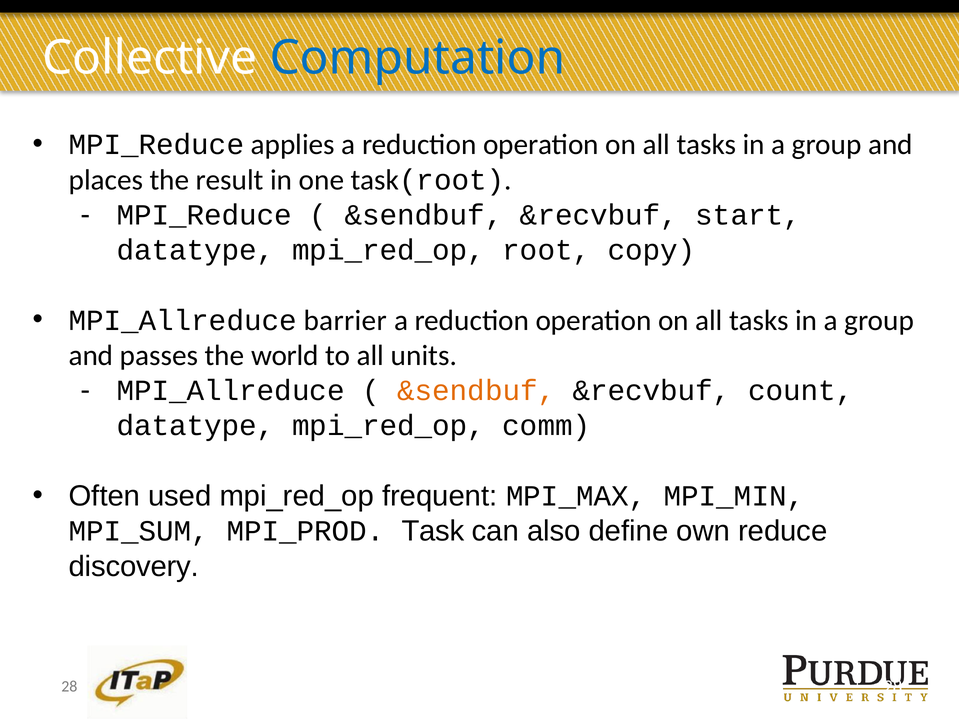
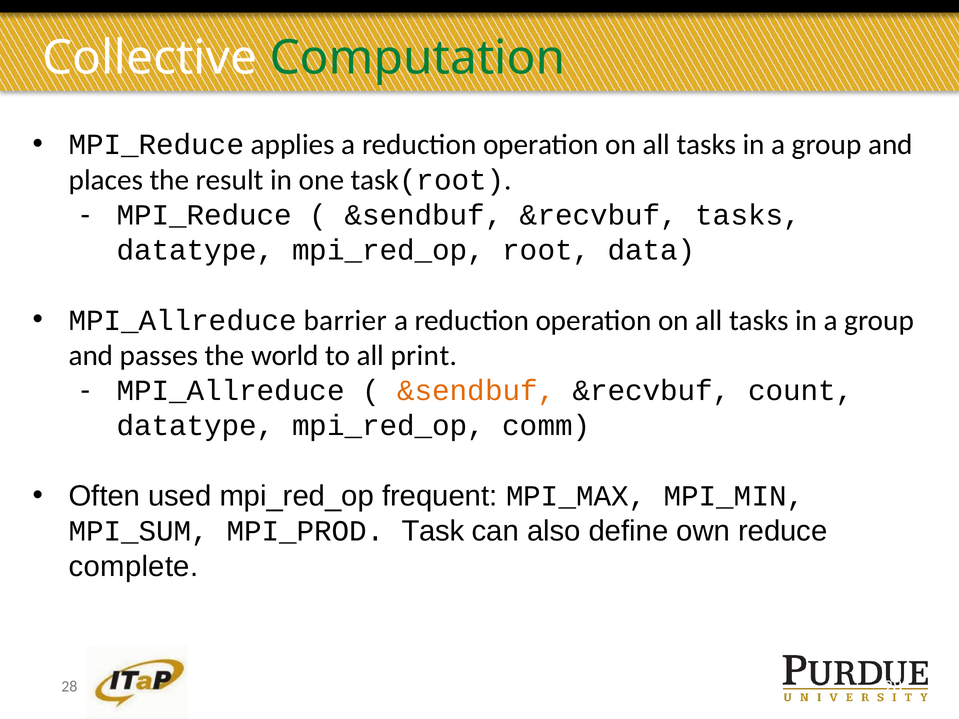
Computation colour: blue -> green
&recvbuf start: start -> tasks
copy: copy -> data
units: units -> print
discovery: discovery -> complete
